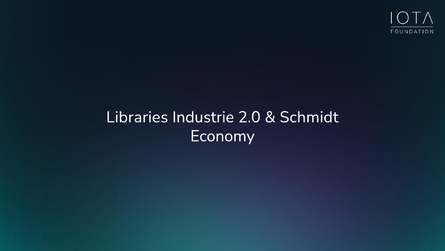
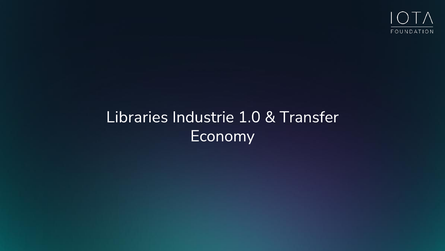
2.0: 2.0 -> 1.0
Schmidt: Schmidt -> Transfer
